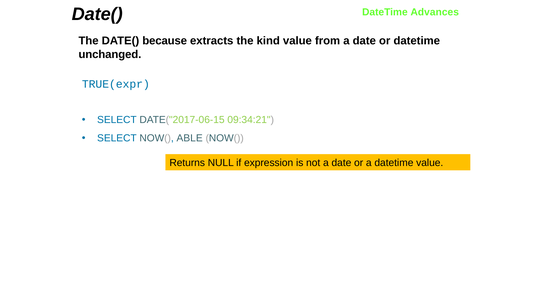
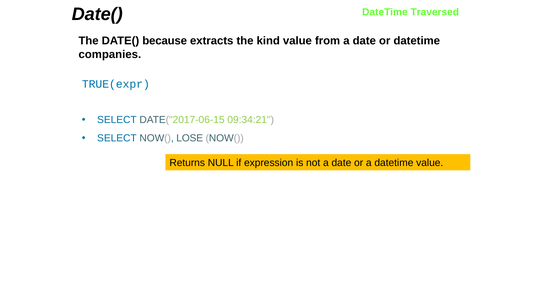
Advances: Advances -> Traversed
unchanged: unchanged -> companies
ABLE: ABLE -> LOSE
